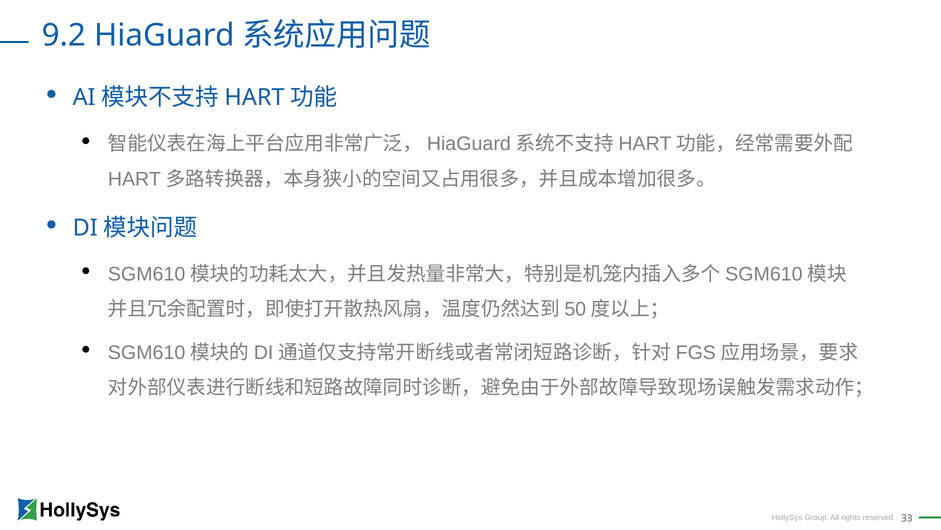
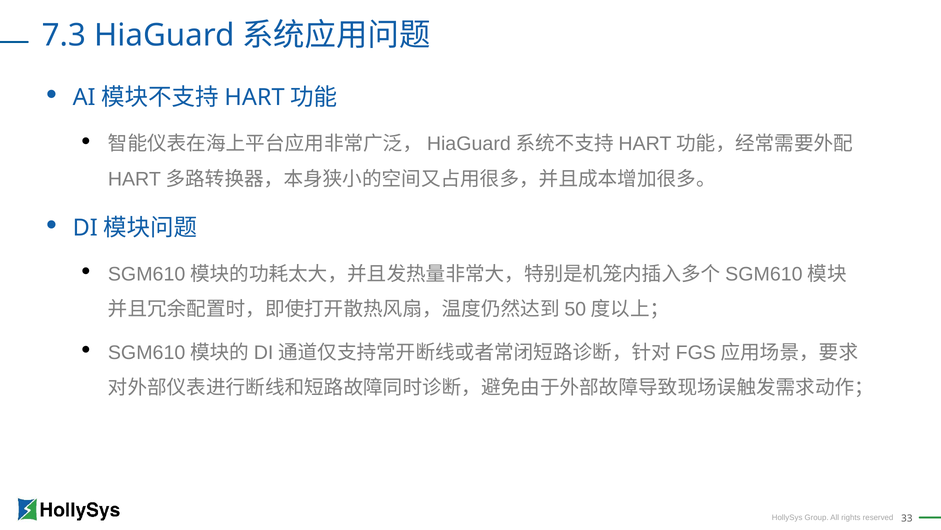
9.2: 9.2 -> 7.3
